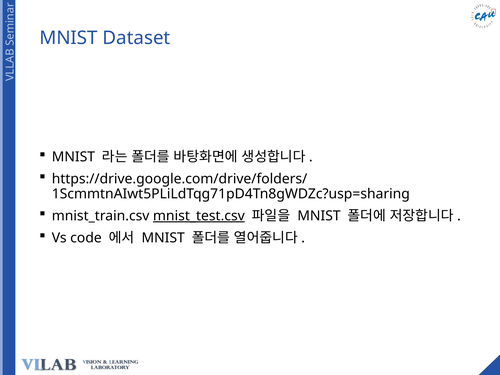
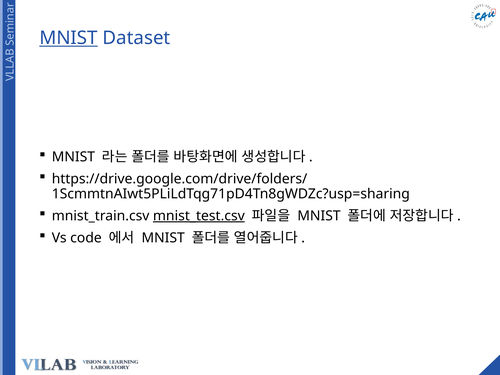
MNIST at (69, 38) underline: none -> present
